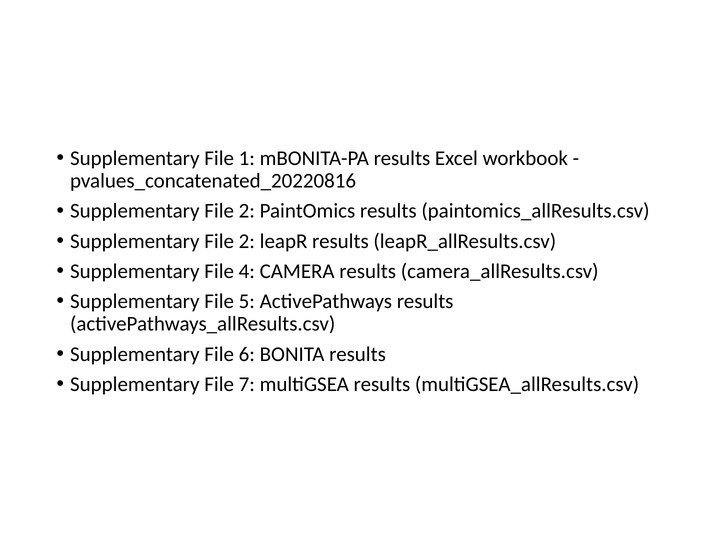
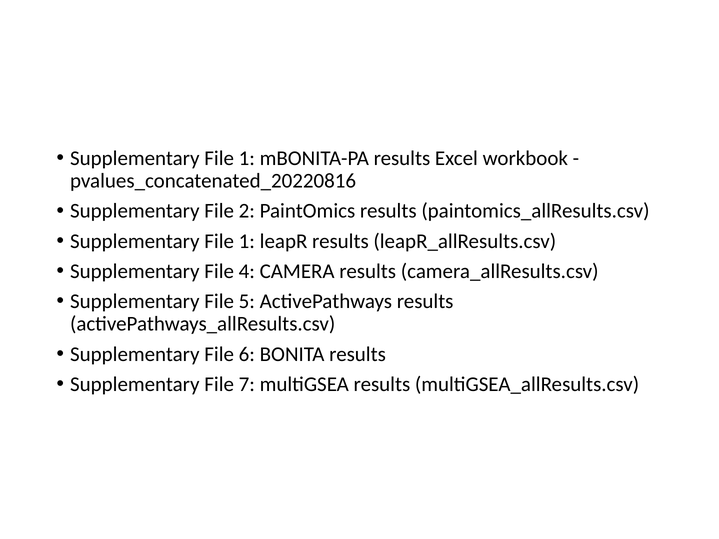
2 at (247, 241): 2 -> 1
